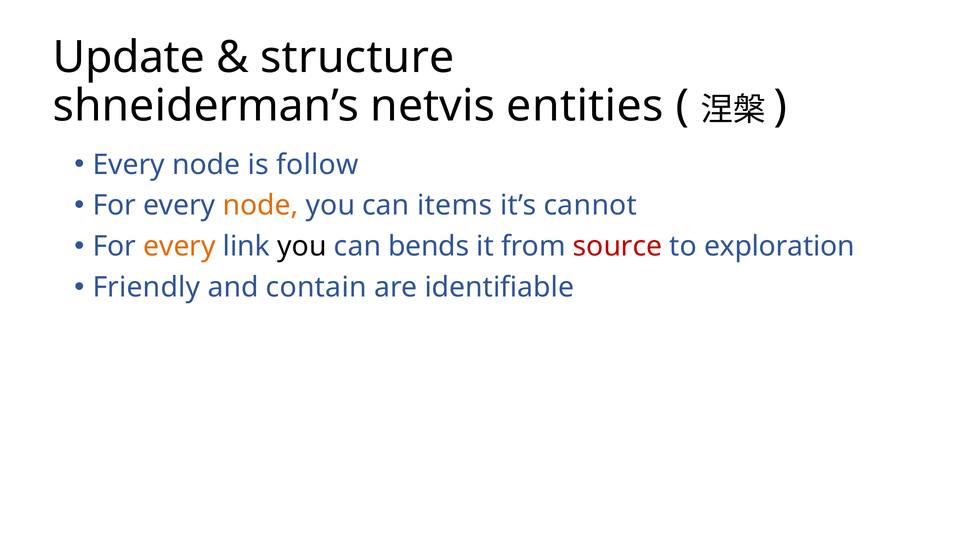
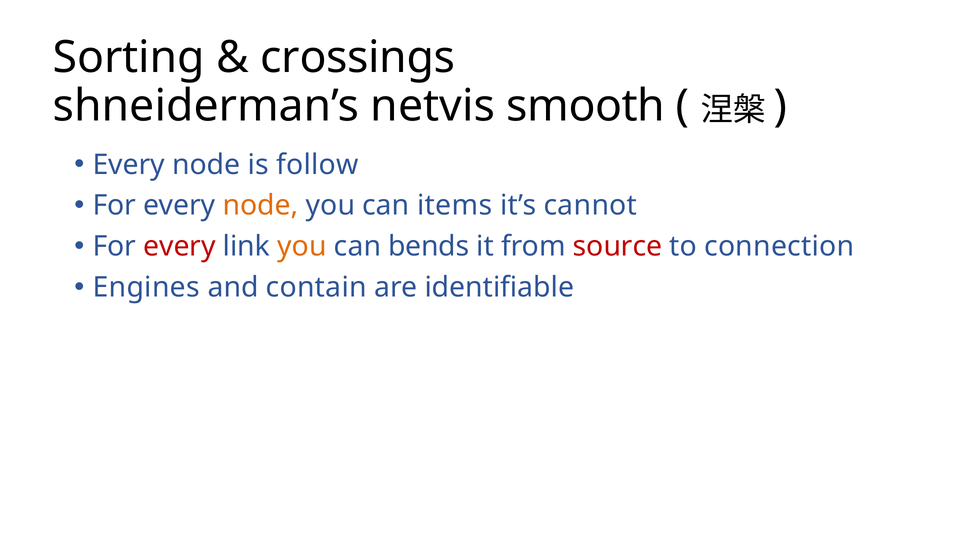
Update: Update -> Sorting
structure: structure -> crossings
entities: entities -> smooth
every at (179, 246) colour: orange -> red
you at (302, 246) colour: black -> orange
exploration: exploration -> connection
Friendly: Friendly -> Engines
